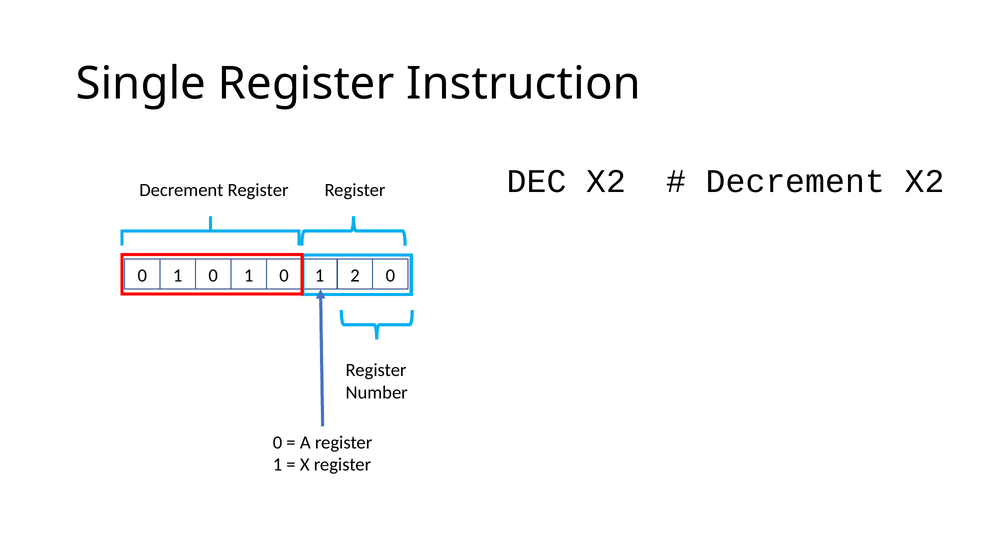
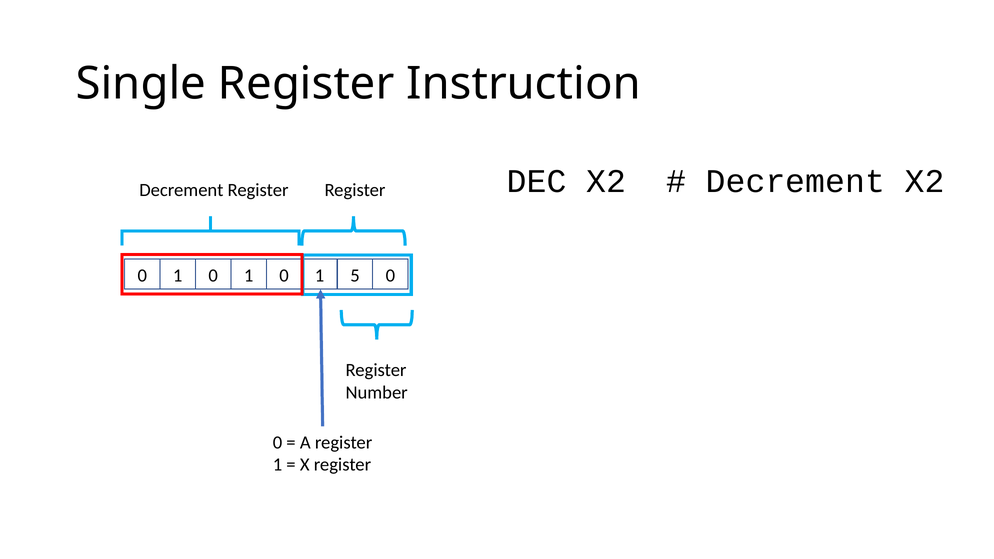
2: 2 -> 5
